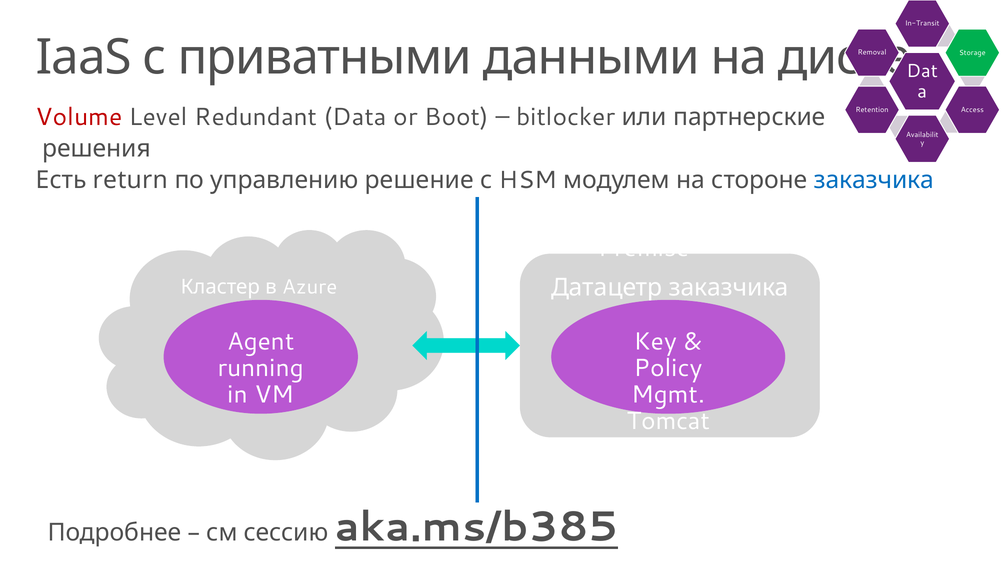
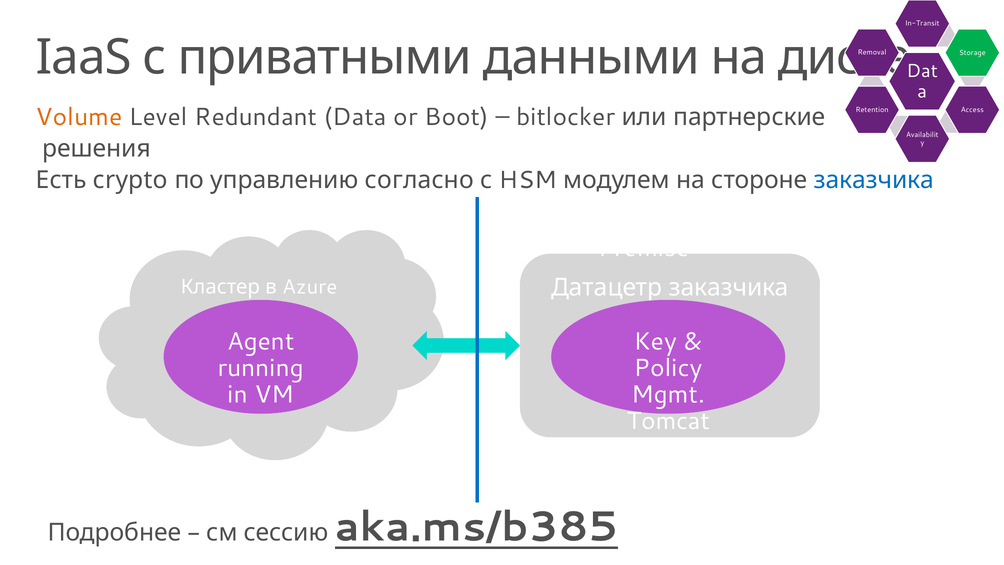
Volume colour: red -> orange
return: return -> crypto
решение: решение -> согласно
